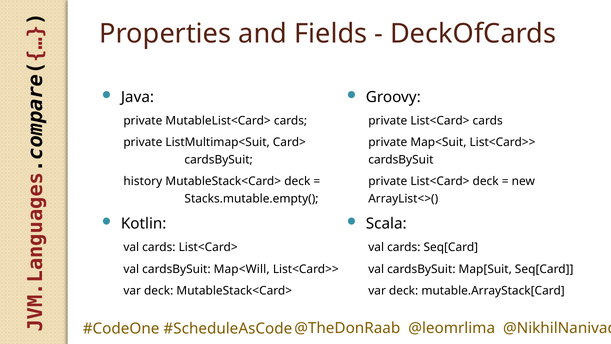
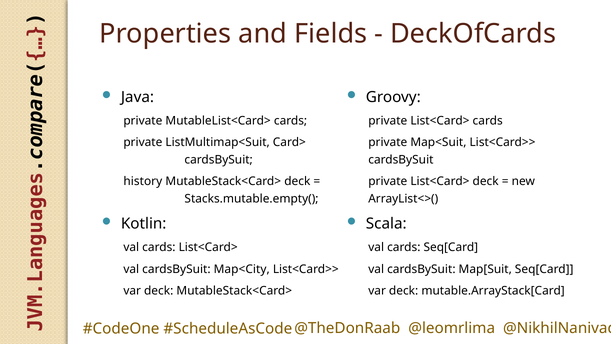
Map<Will: Map<Will -> Map<City
